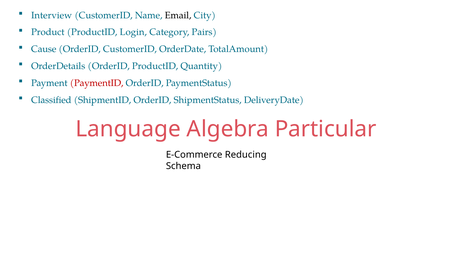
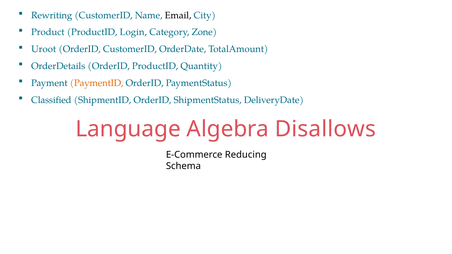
Interview: Interview -> Rewriting
Pairs: Pairs -> Zone
Cause: Cause -> Uroot
PaymentID colour: red -> orange
Particular: Particular -> Disallows
